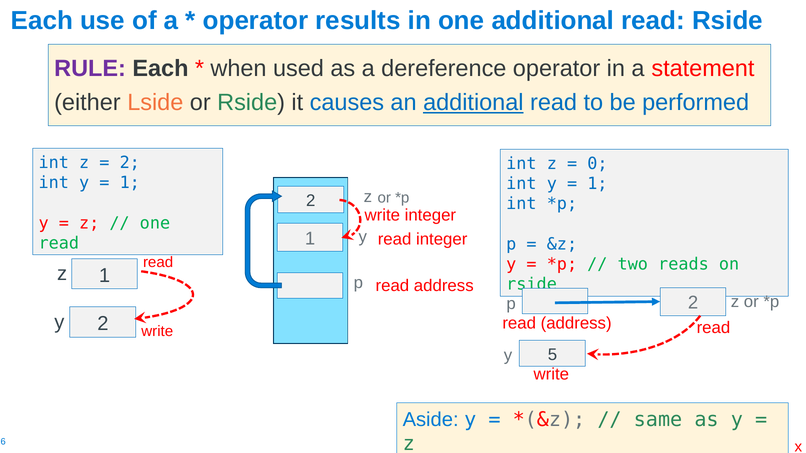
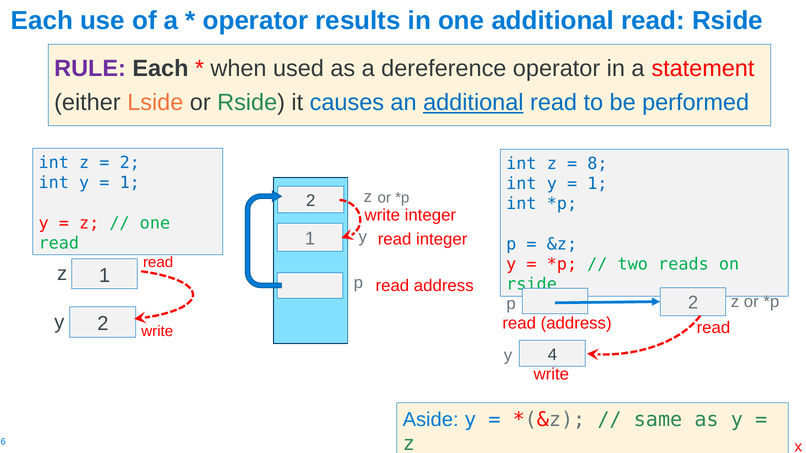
0: 0 -> 8
5: 5 -> 4
